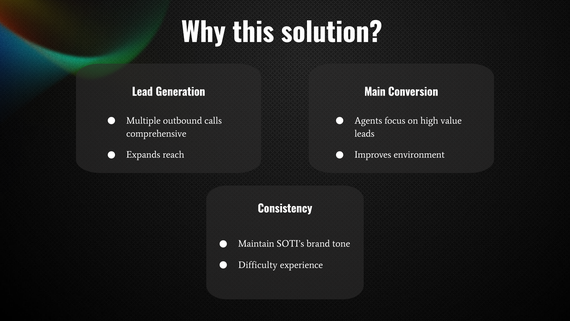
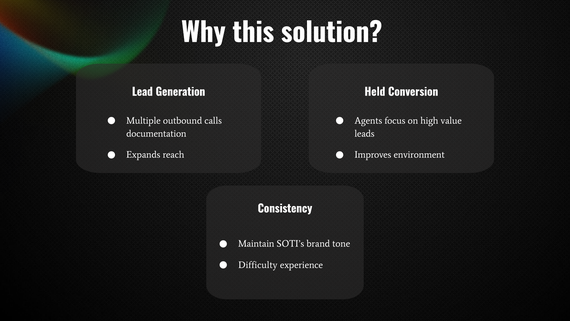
Main: Main -> Held
comprehensive: comprehensive -> documentation
